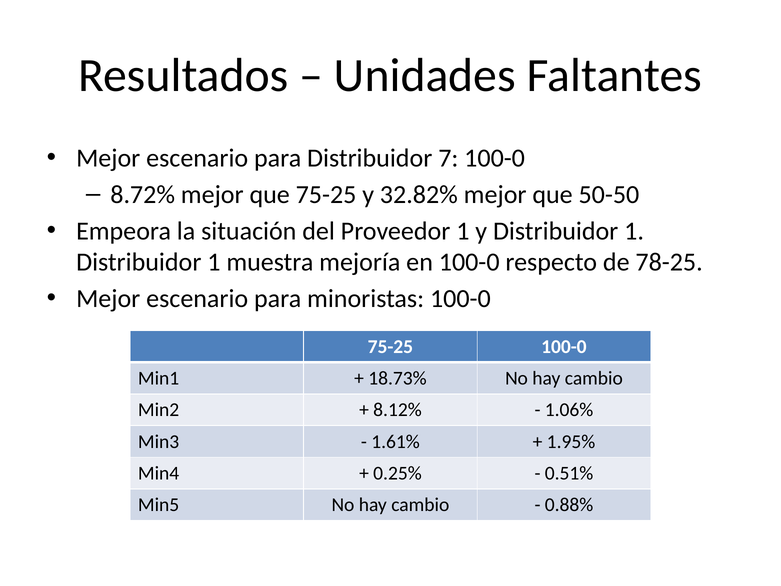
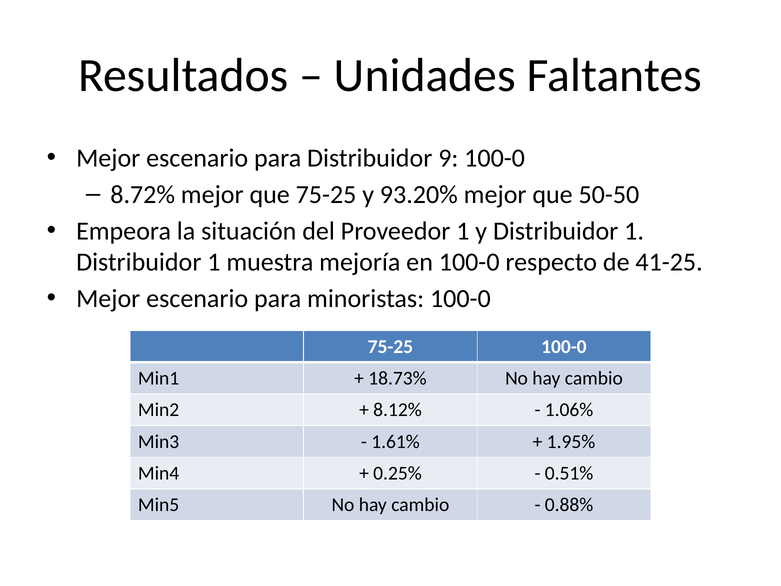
7: 7 -> 9
32.82%: 32.82% -> 93.20%
78-25: 78-25 -> 41-25
